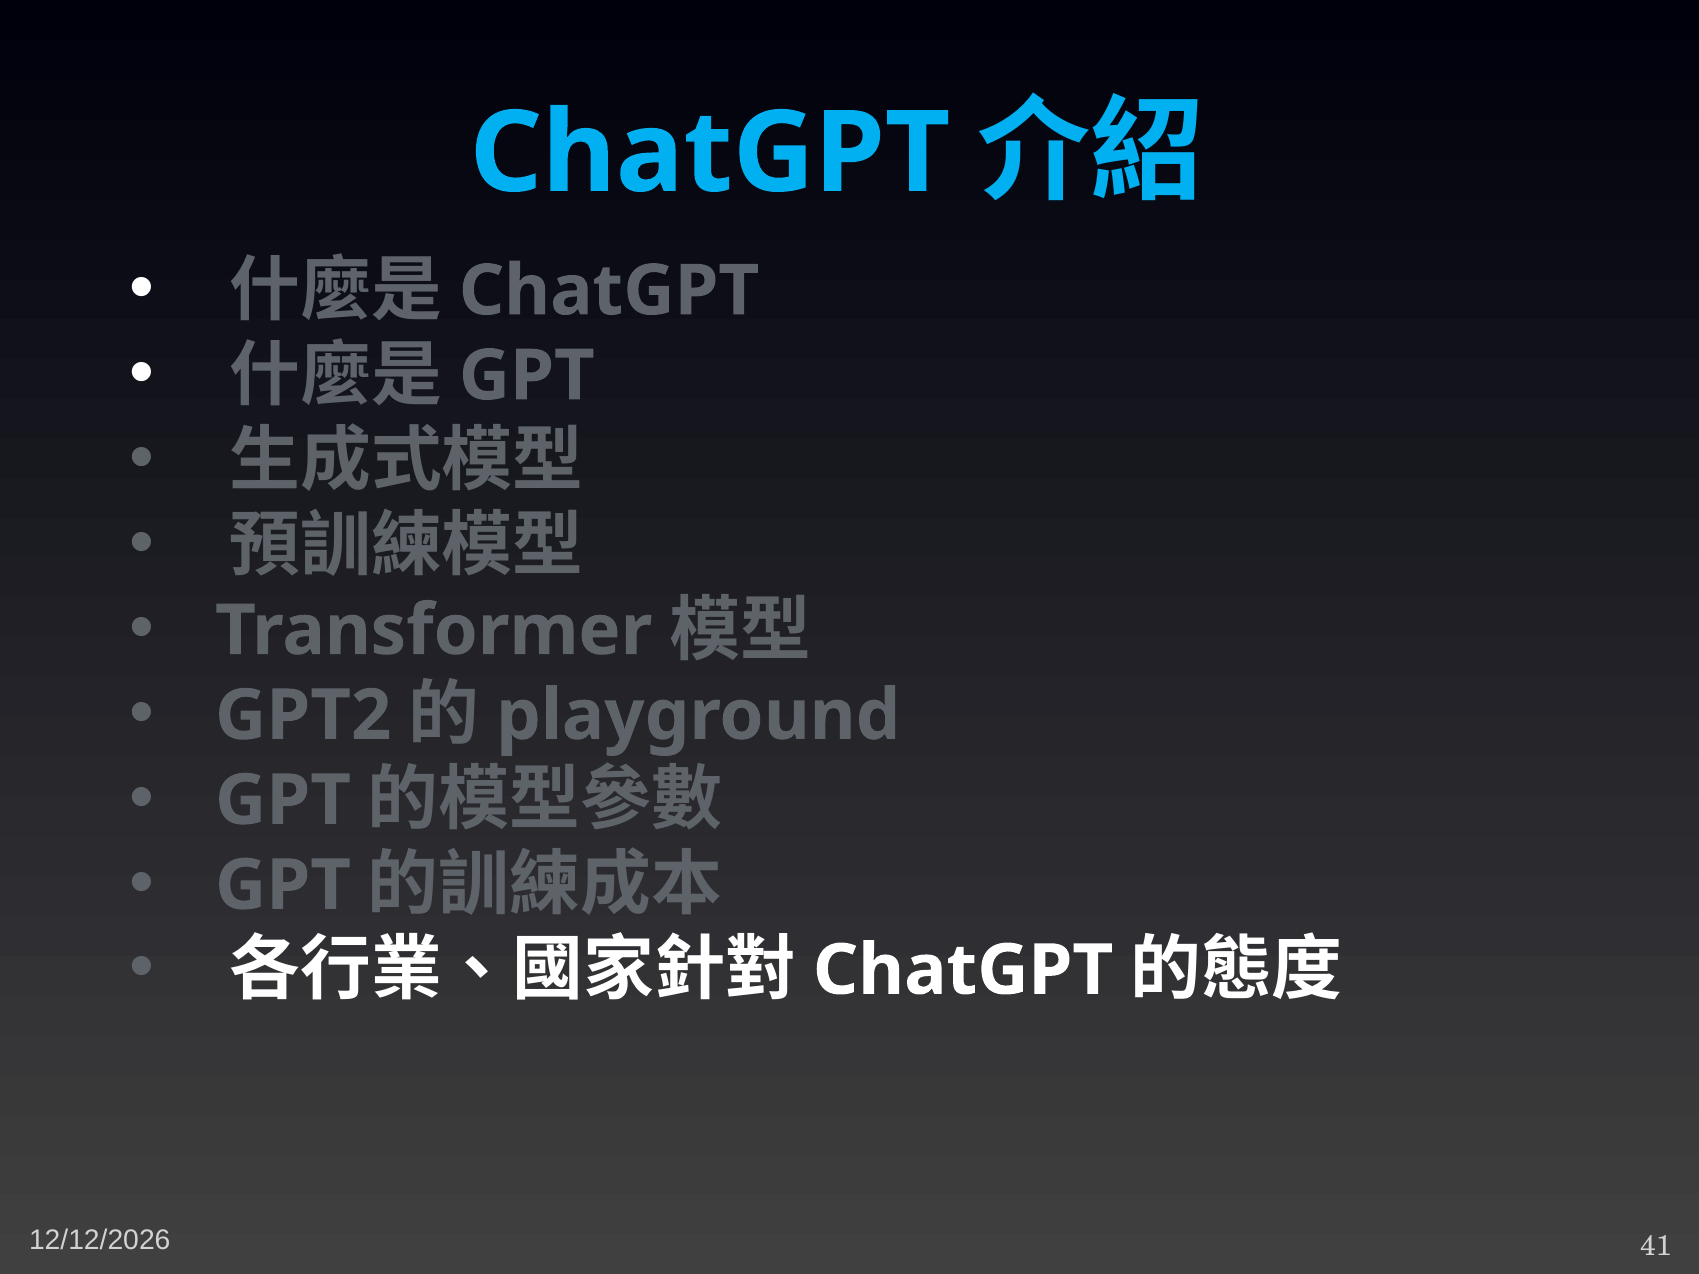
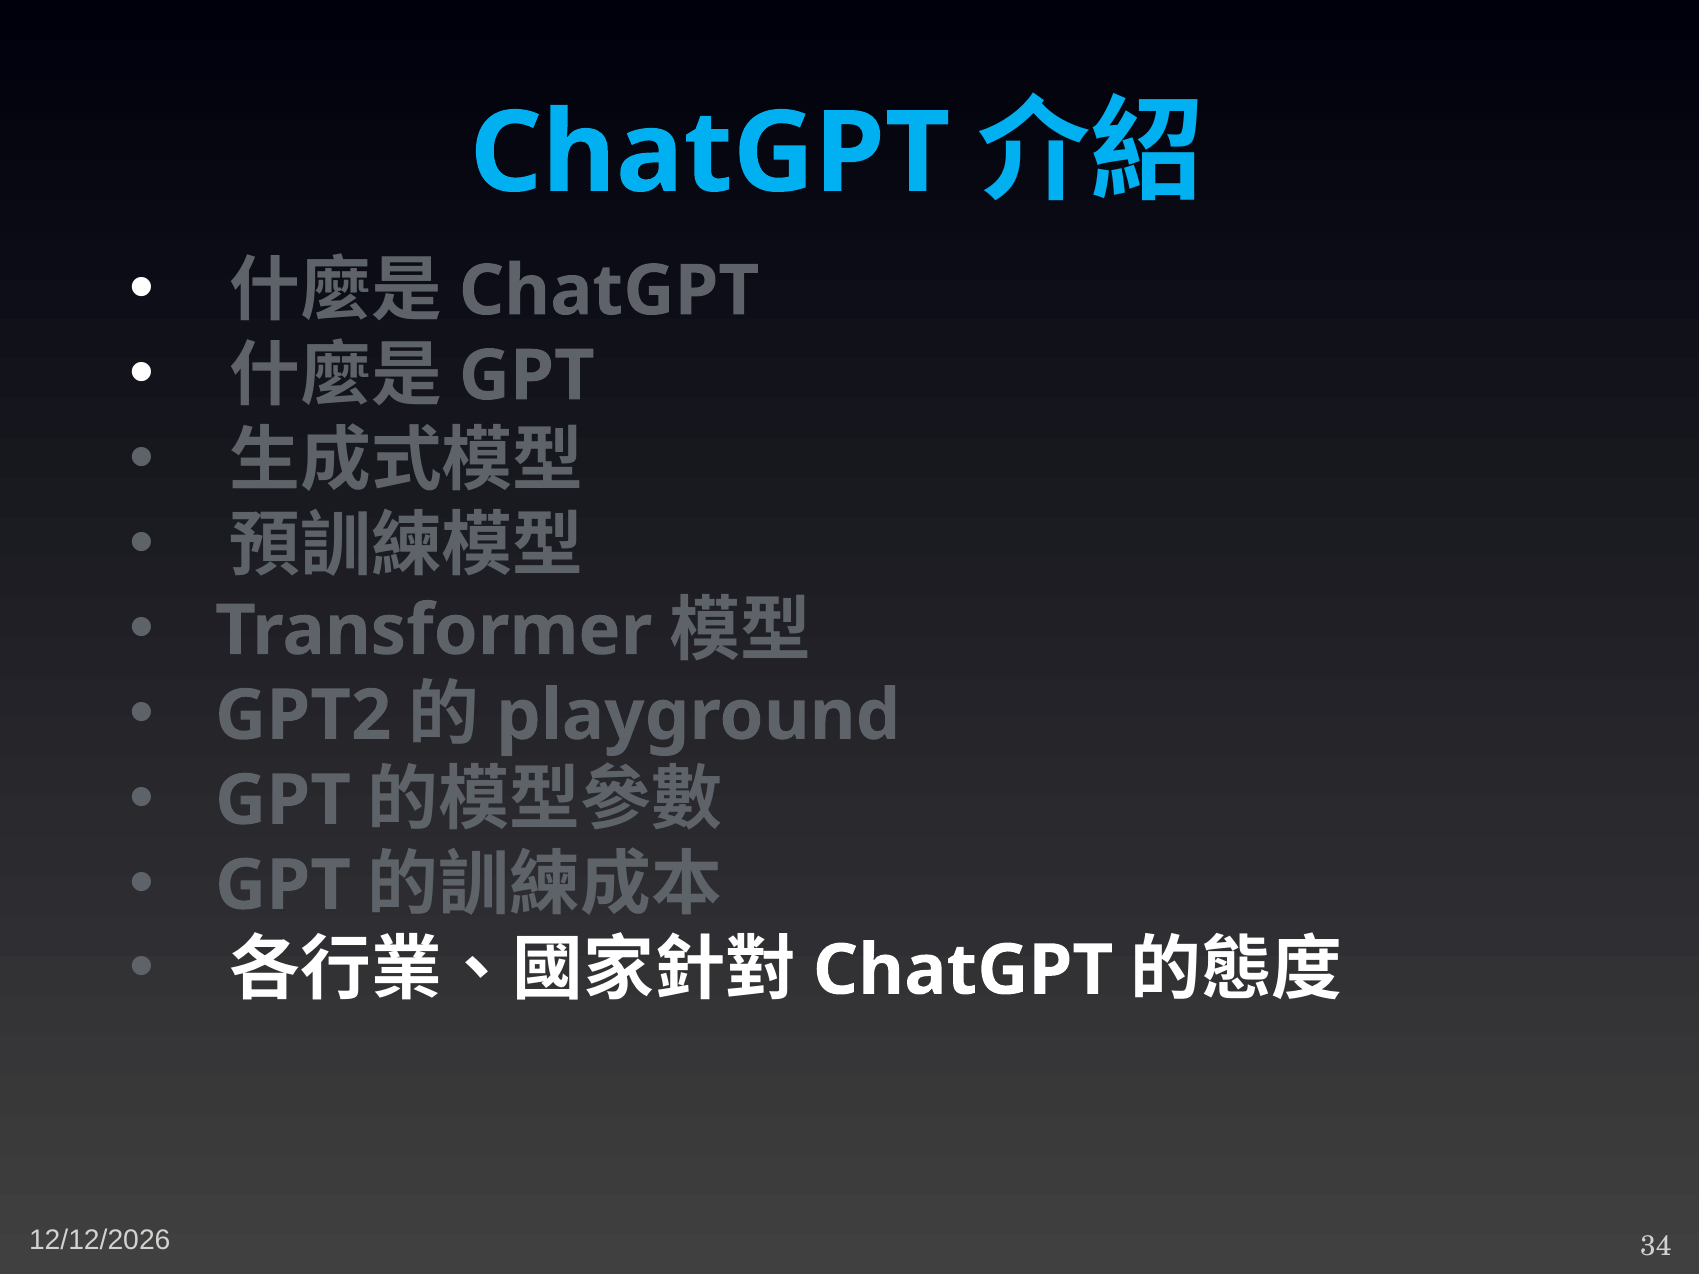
41: 41 -> 34
